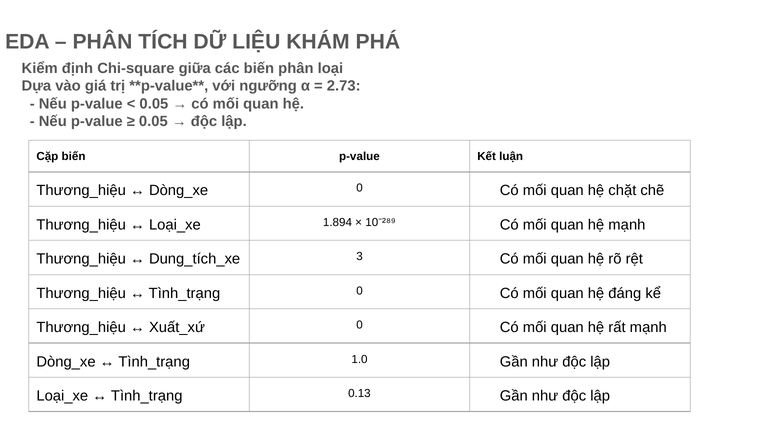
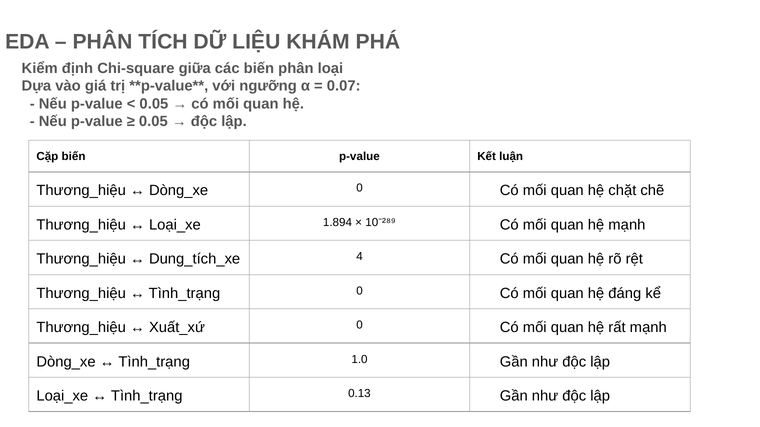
2.73: 2.73 -> 0.07
3: 3 -> 4
